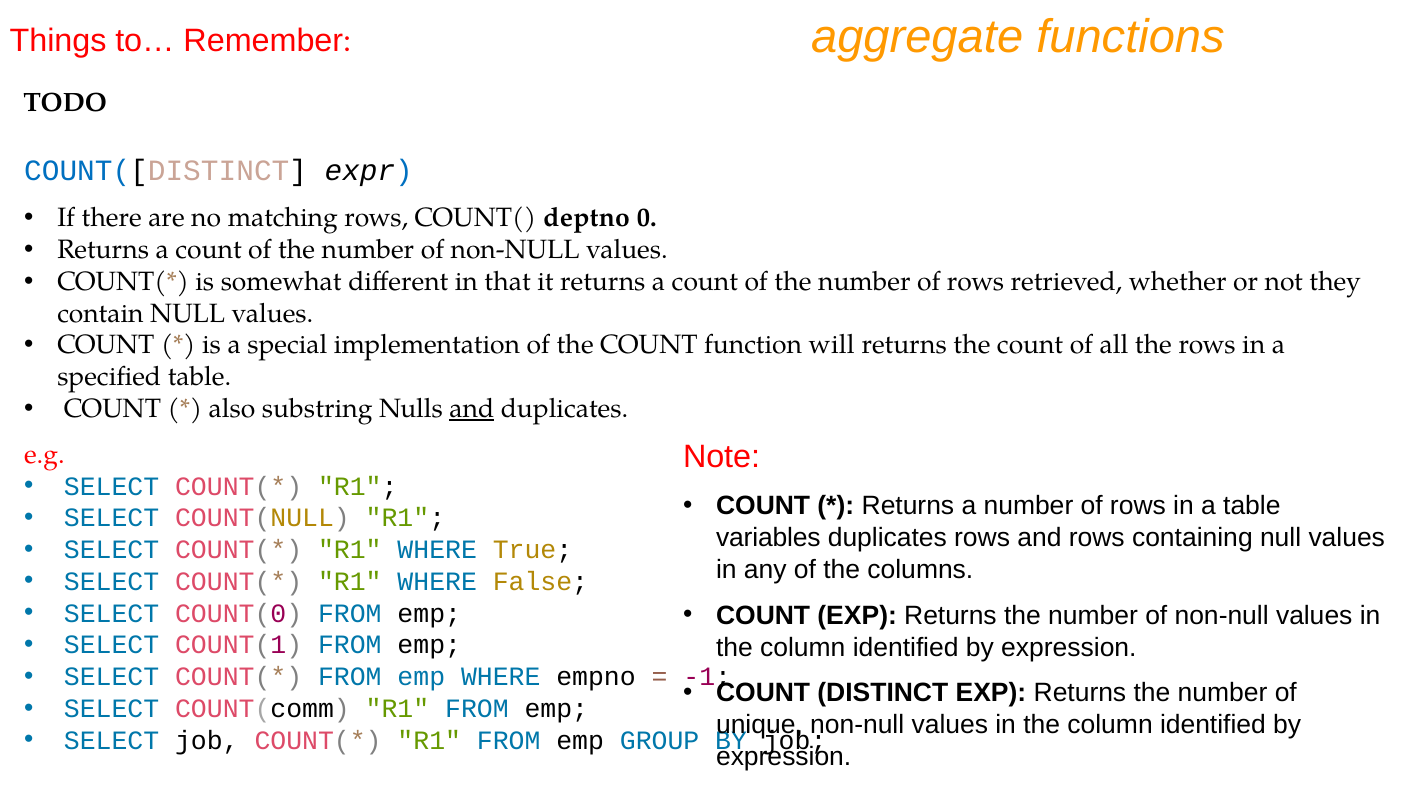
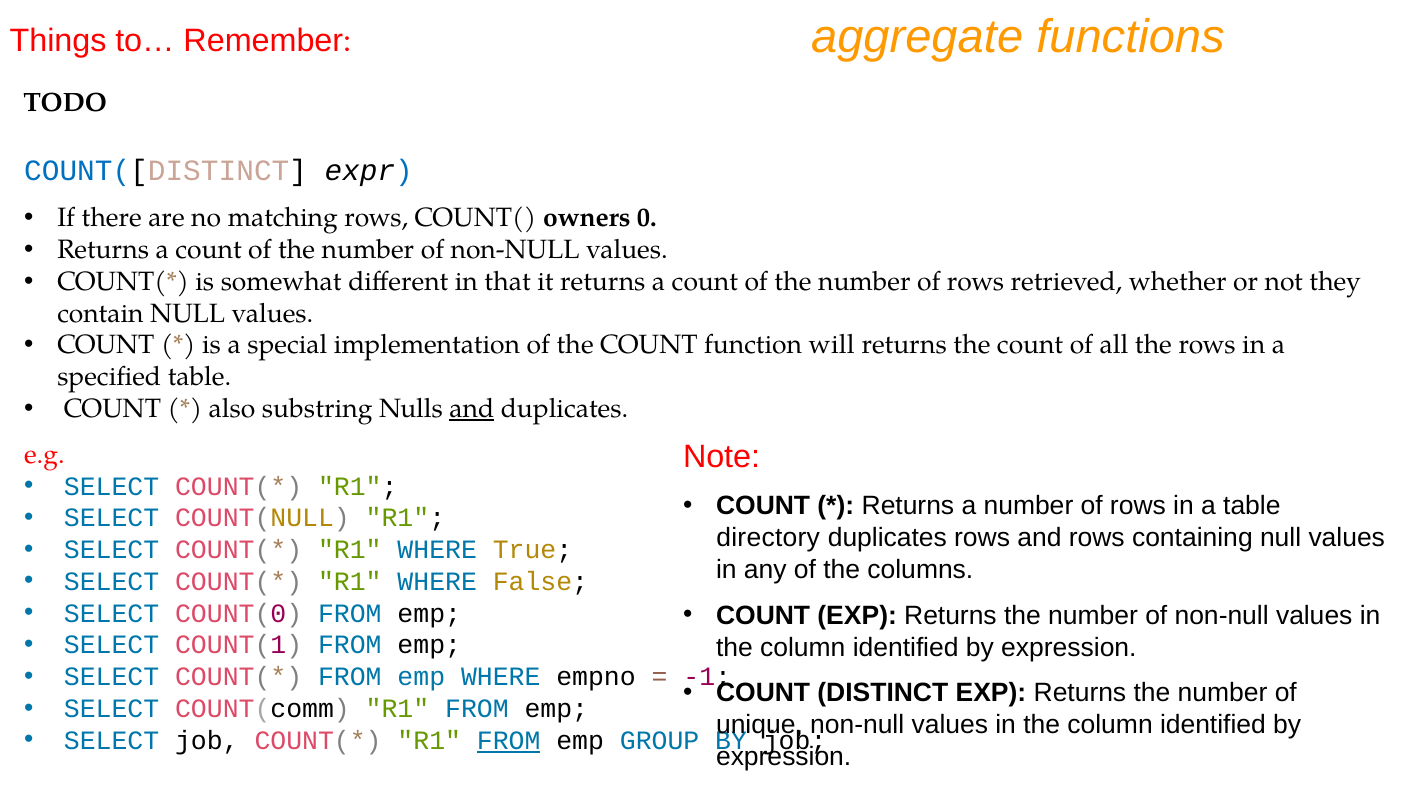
deptno: deptno -> owners
variables: variables -> directory
FROM at (509, 741) underline: none -> present
